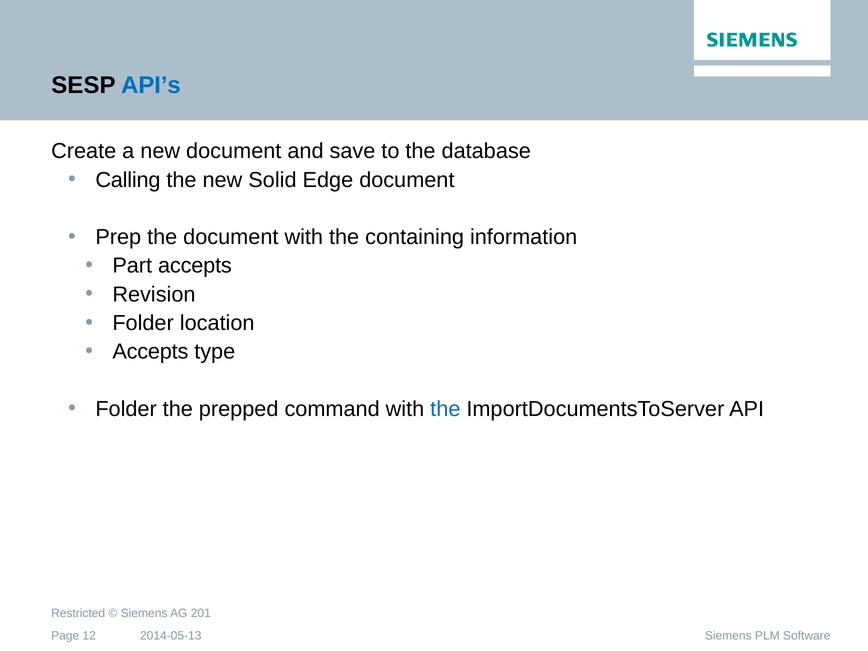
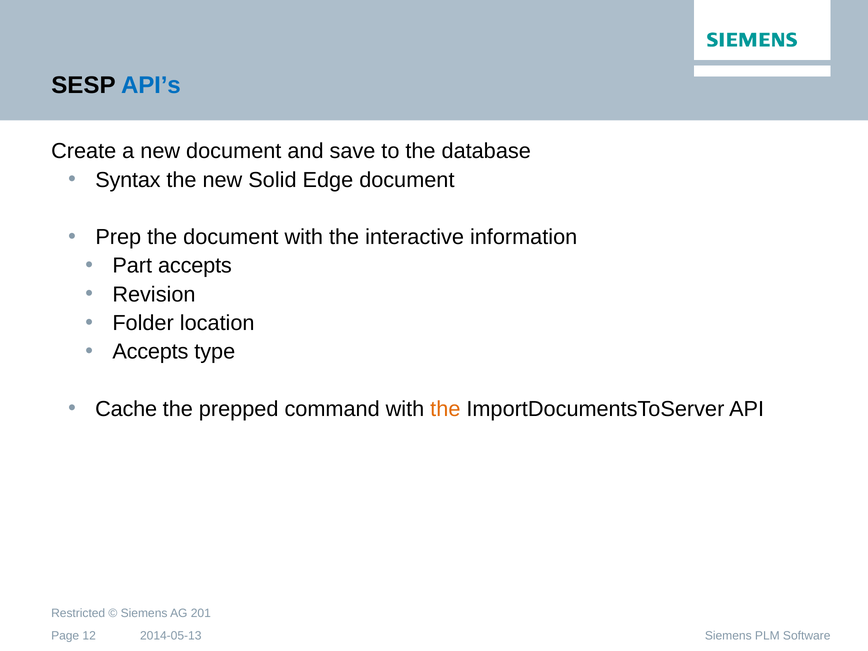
Calling: Calling -> Syntax
containing: containing -> interactive
Folder at (126, 409): Folder -> Cache
the at (445, 409) colour: blue -> orange
